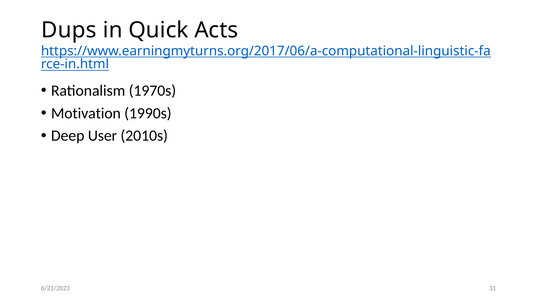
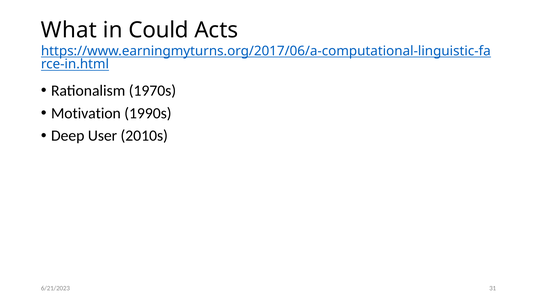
Dups: Dups -> What
Quick: Quick -> Could
